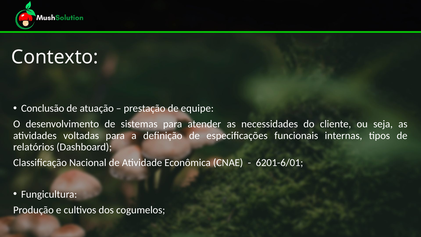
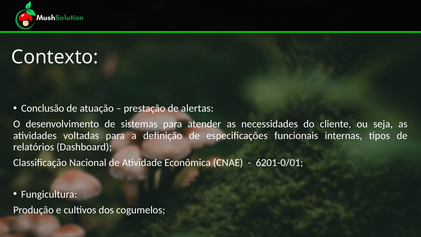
equipe: equipe -> alertas
6201-6/01: 6201-6/01 -> 6201-0/01
